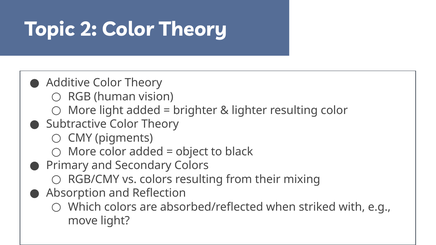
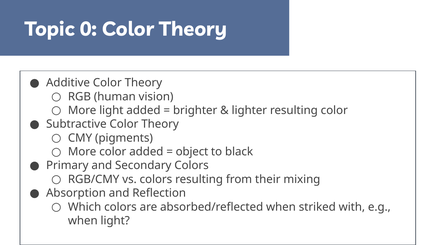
2: 2 -> 0
move at (83, 221): move -> when
